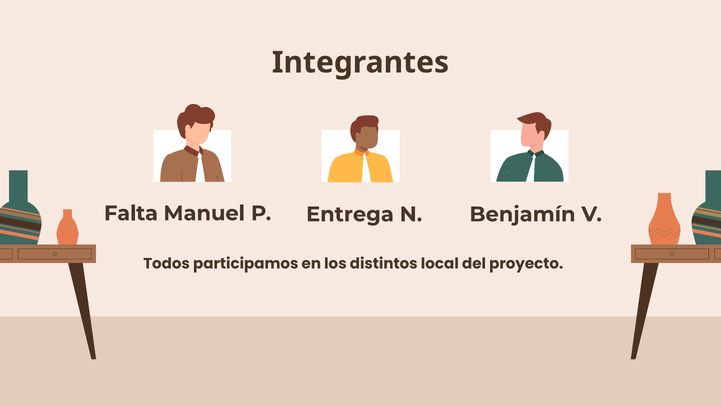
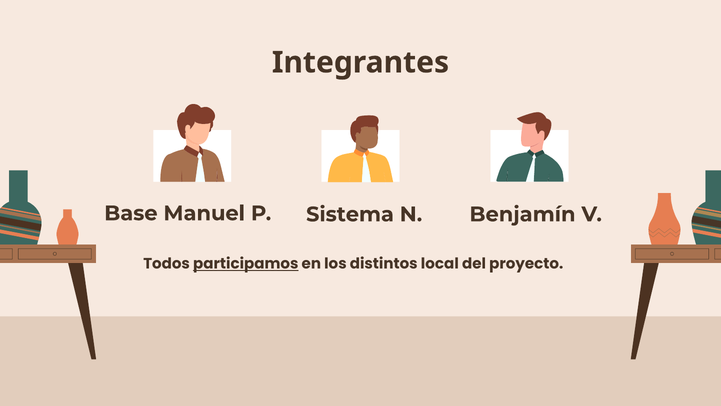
Falta: Falta -> Base
Entrega: Entrega -> Sistema
participamos underline: none -> present
